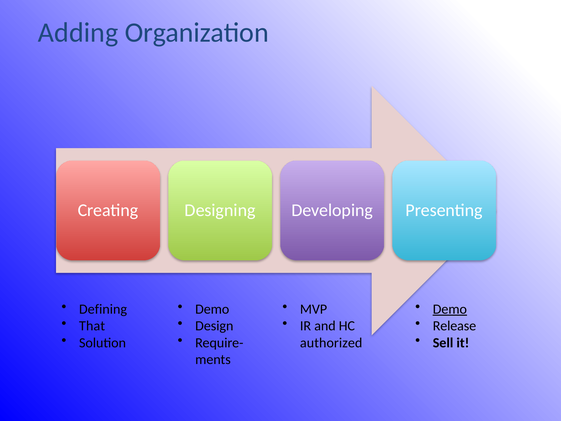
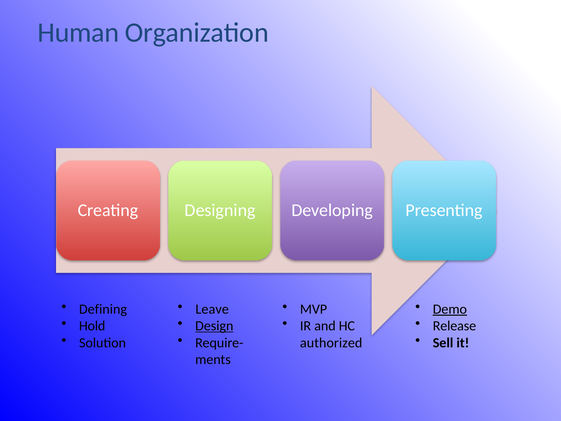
Adding: Adding -> Human
Demo at (212, 309): Demo -> Leave
That: That -> Hold
Design underline: none -> present
